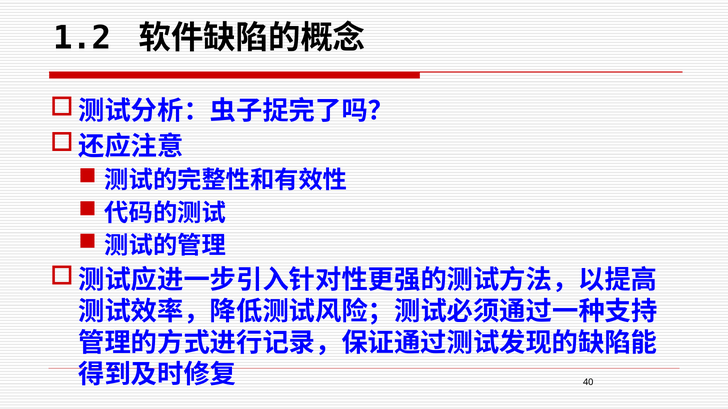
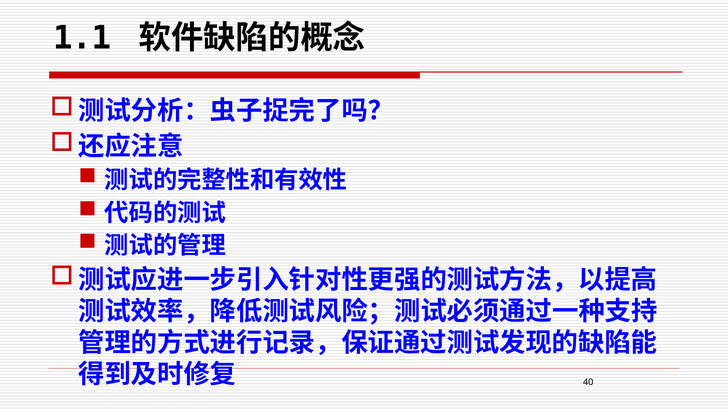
1.2: 1.2 -> 1.1
